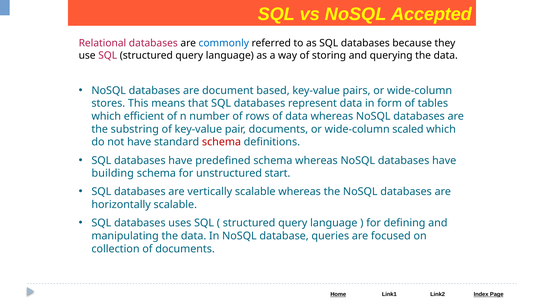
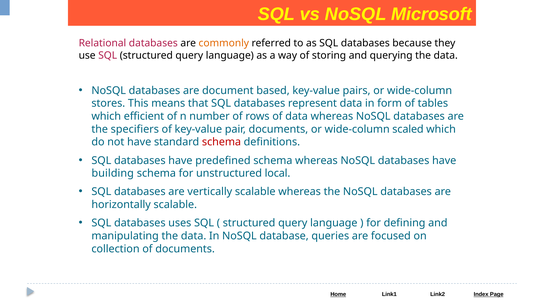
Accepted: Accepted -> Microsoft
commonly colour: blue -> orange
substring: substring -> specifiers
start: start -> local
